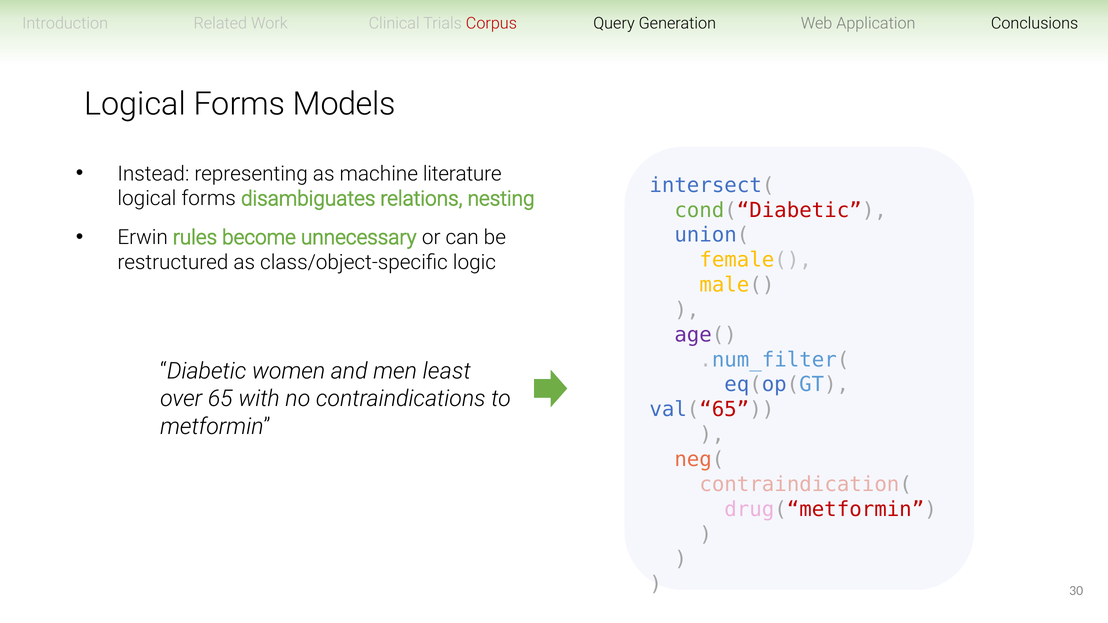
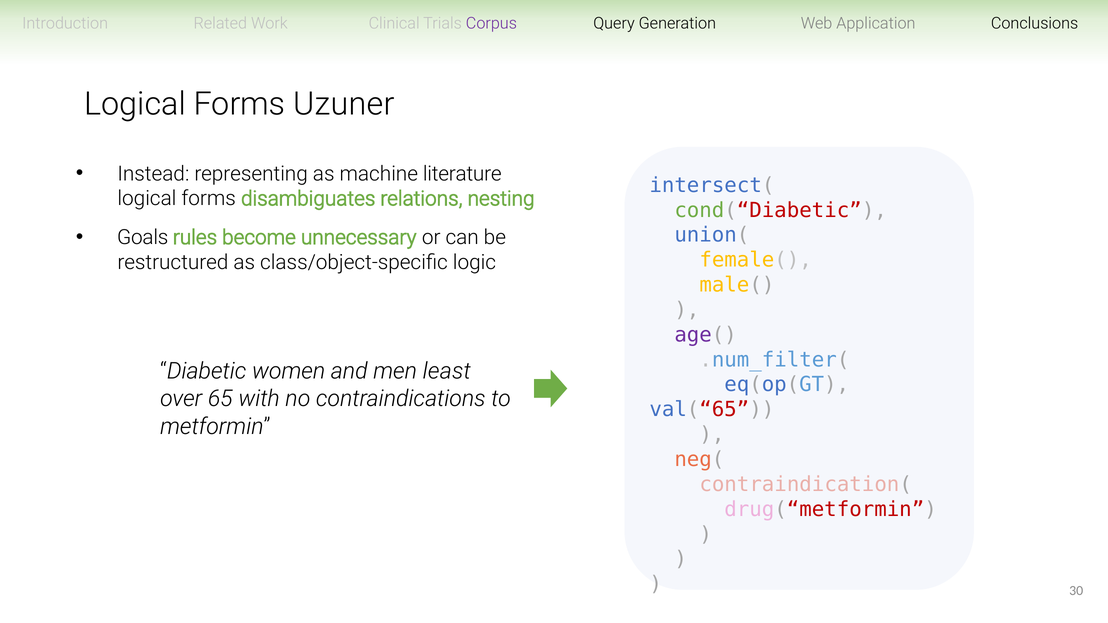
Corpus colour: red -> purple
Models: Models -> Uzuner
Erwin: Erwin -> Goals
